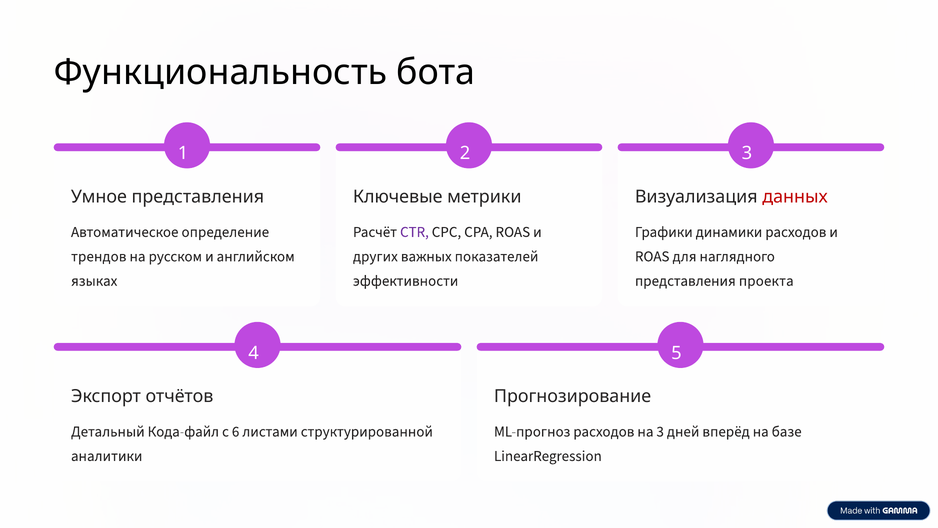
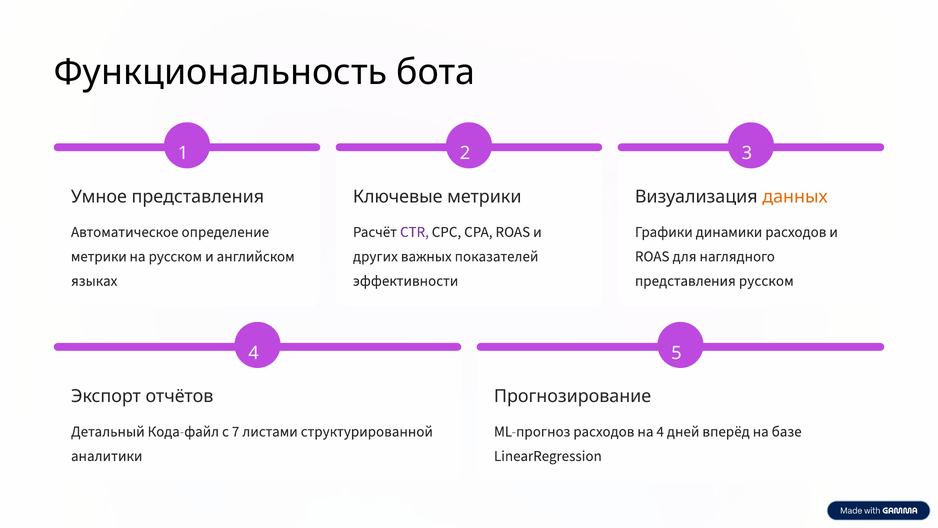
данных colour: red -> orange
трендов at (99, 256): трендов -> метрики
представления проекта: проекта -> русском
6: 6 -> 7
на 3: 3 -> 4
